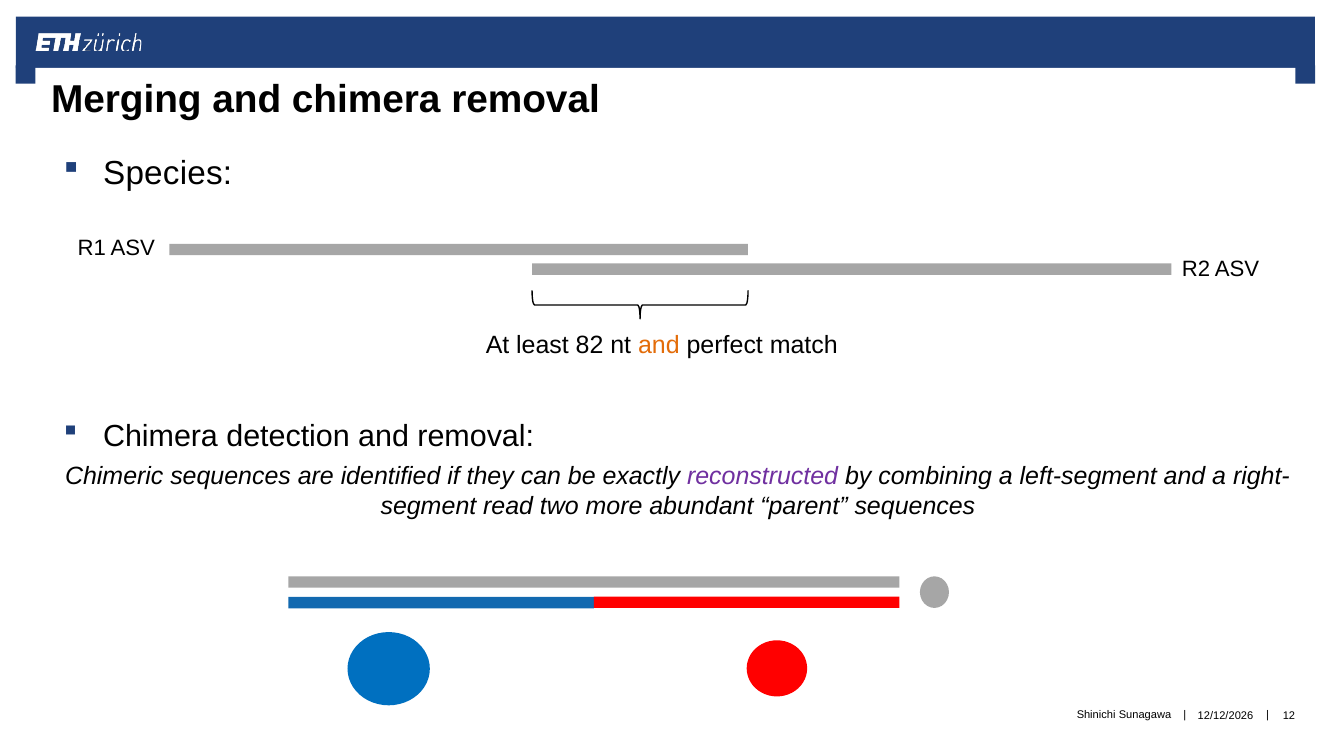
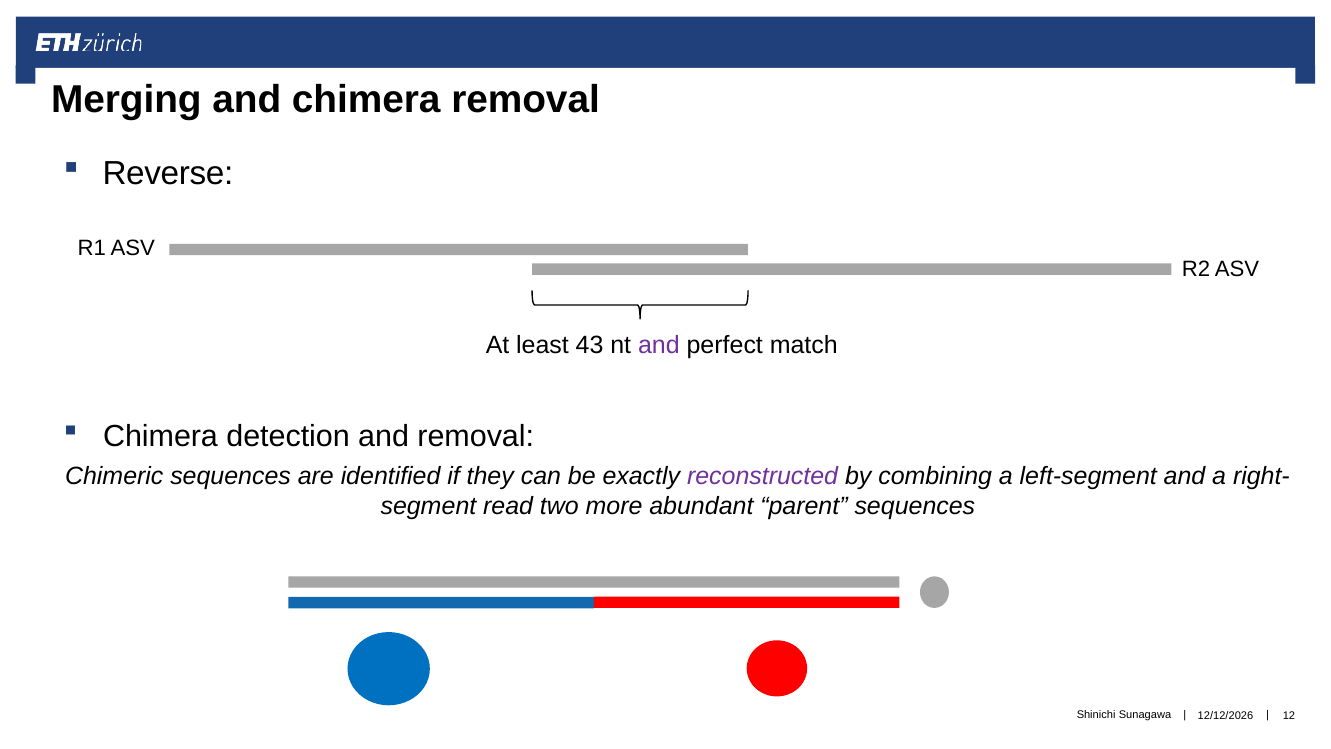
Species: Species -> Reverse
82: 82 -> 43
and at (659, 345) colour: orange -> purple
